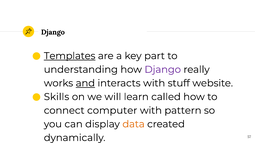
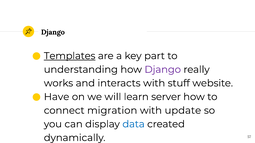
and underline: present -> none
Skills: Skills -> Have
called: called -> server
computer: computer -> migration
pattern: pattern -> update
data colour: orange -> blue
